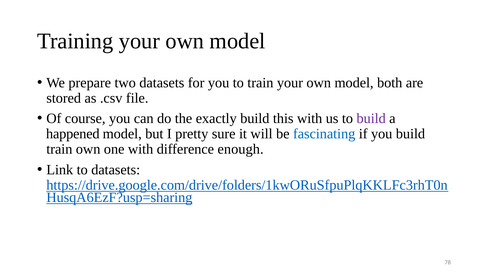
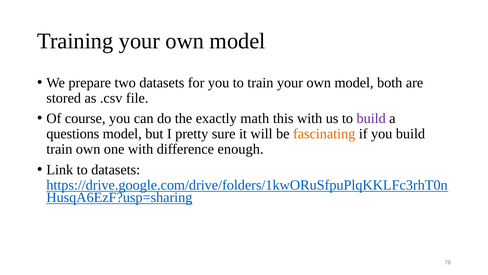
exactly build: build -> math
happened: happened -> questions
fascinating colour: blue -> orange
